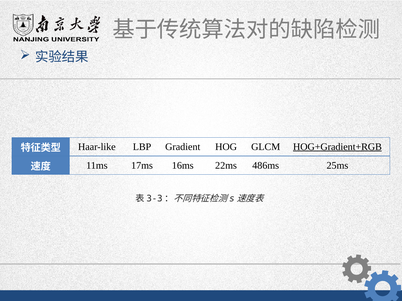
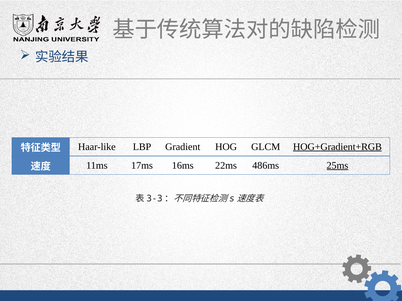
25ms underline: none -> present
